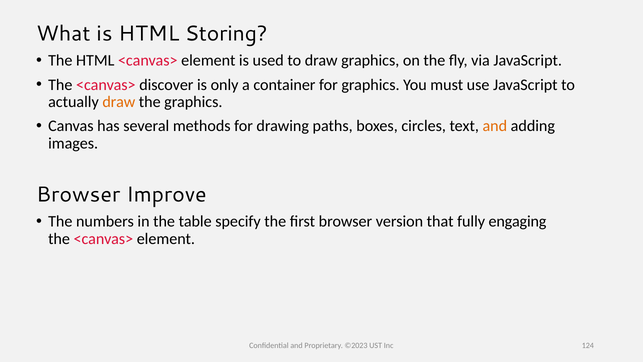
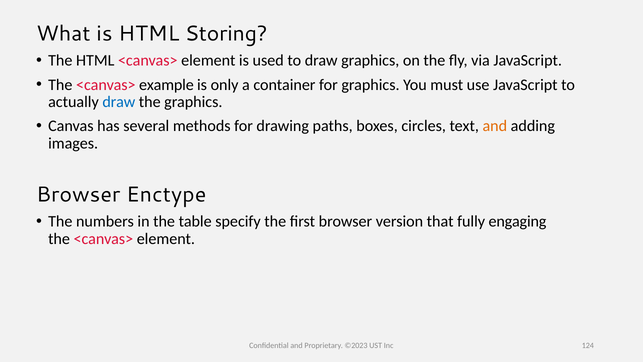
discover: discover -> example
draw at (119, 102) colour: orange -> blue
Improve: Improve -> Enctype
